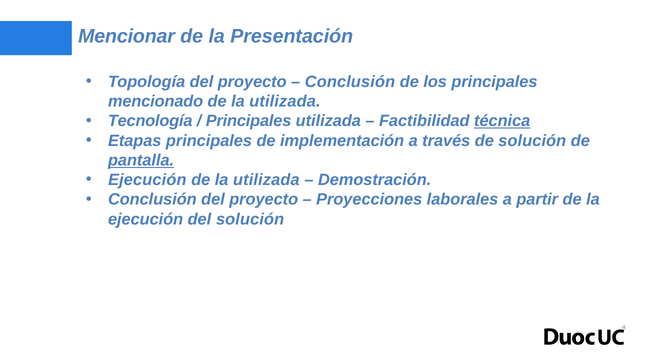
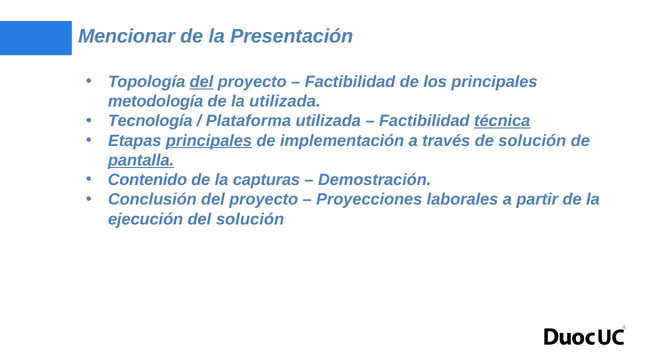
del at (202, 82) underline: none -> present
Conclusión at (350, 82): Conclusión -> Factibilidad
mencionado: mencionado -> metodología
Principales at (249, 121): Principales -> Plataforma
principales at (209, 140) underline: none -> present
Ejecución at (147, 180): Ejecución -> Contenido
utilizada at (266, 180): utilizada -> capturas
